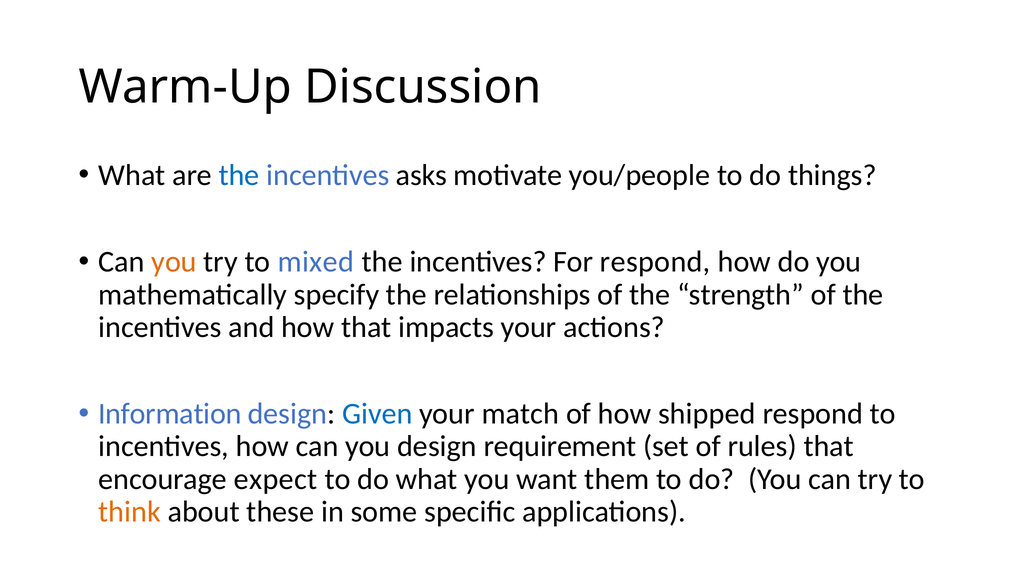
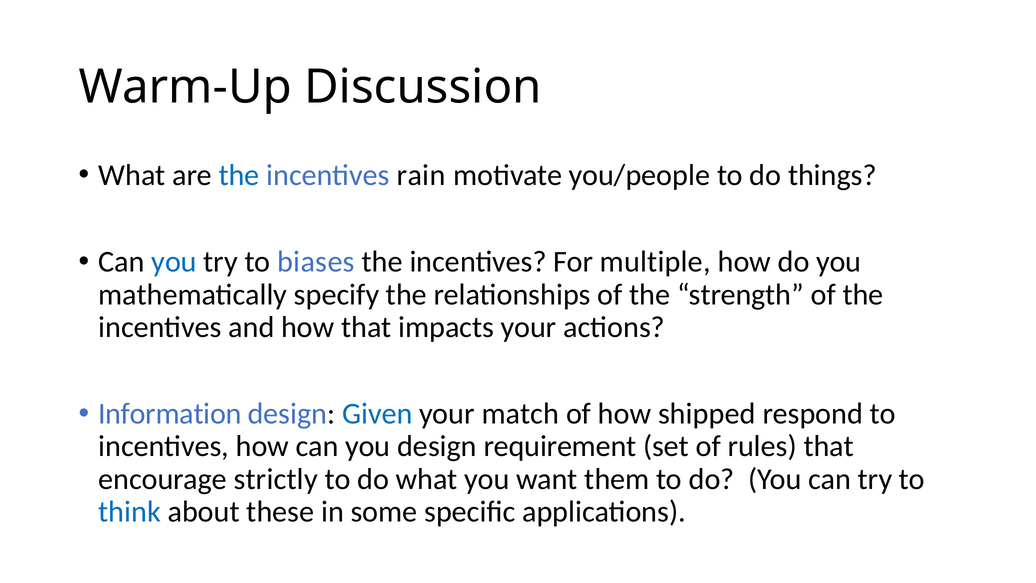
asks: asks -> rain
you at (174, 262) colour: orange -> blue
mixed: mixed -> biases
For respond: respond -> multiple
expect: expect -> strictly
think colour: orange -> blue
